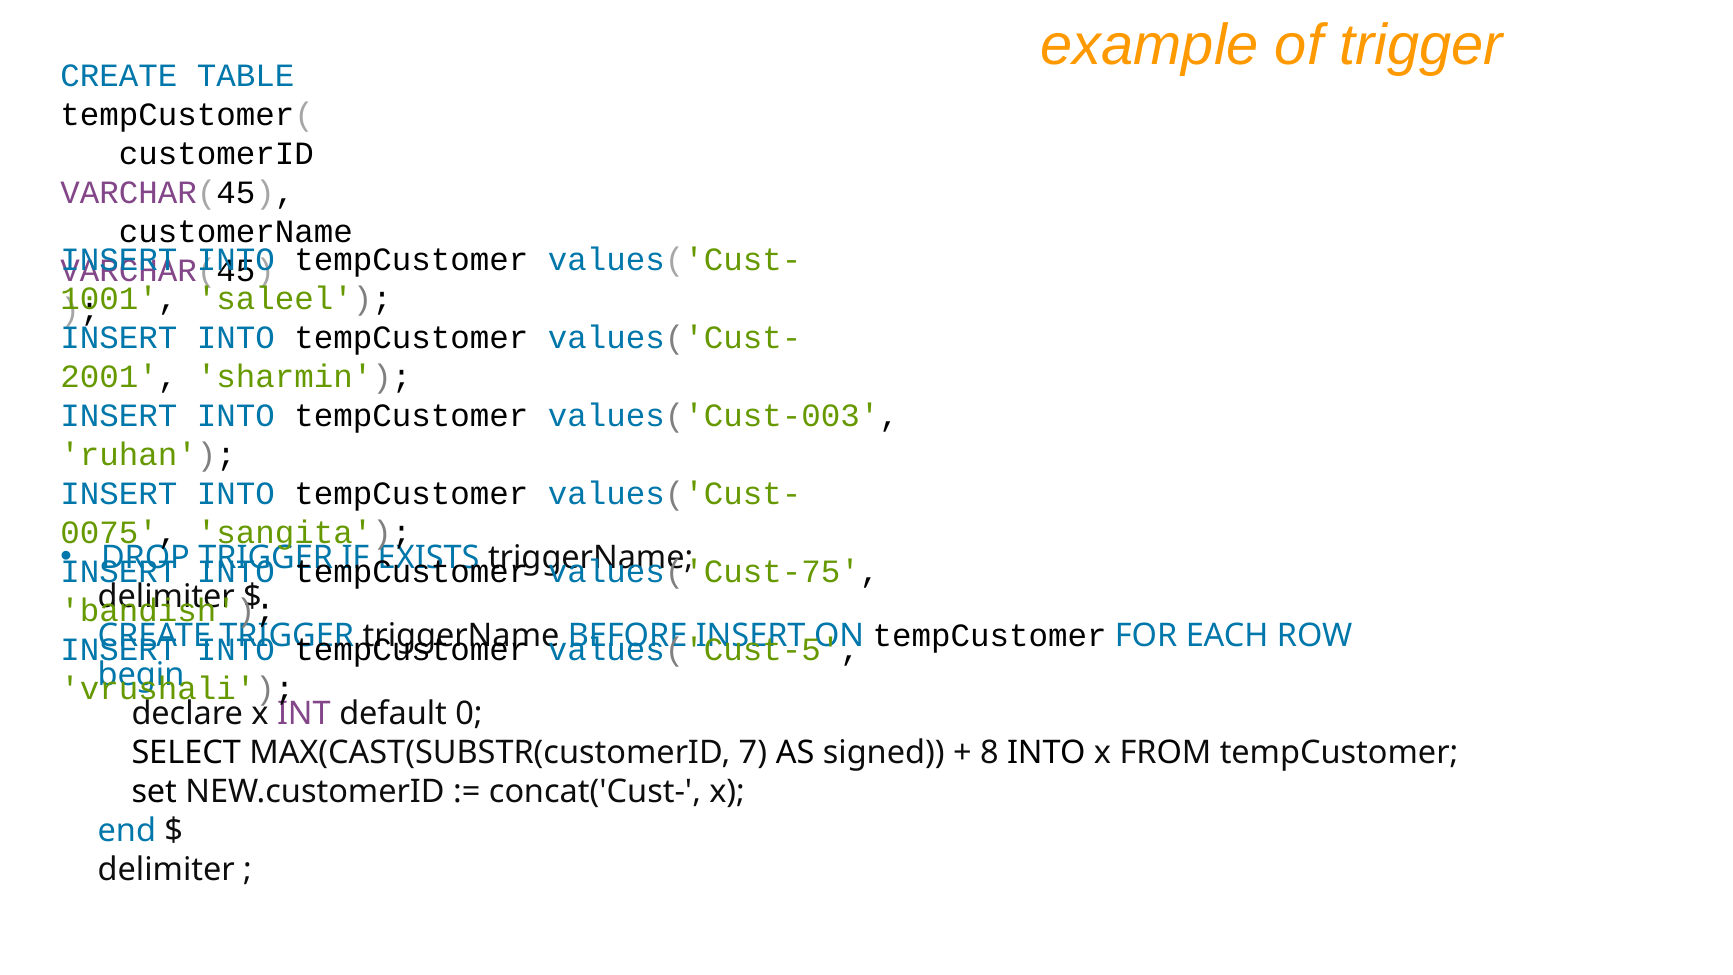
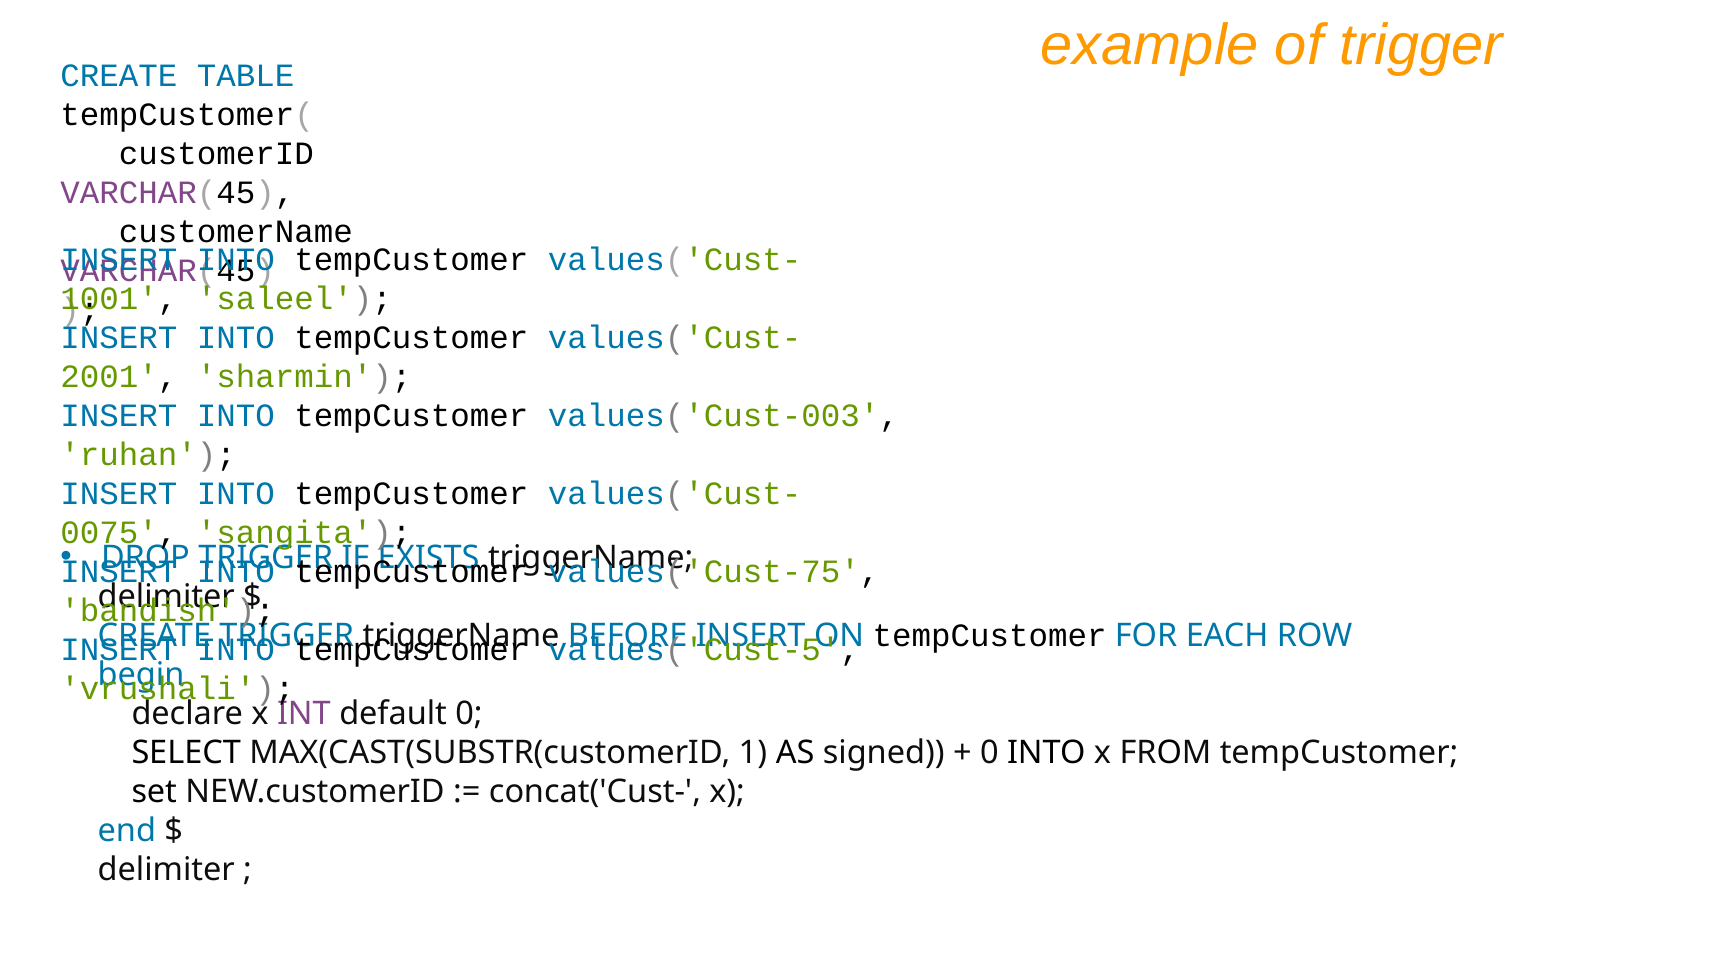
7: 7 -> 1
8 at (989, 752): 8 -> 0
